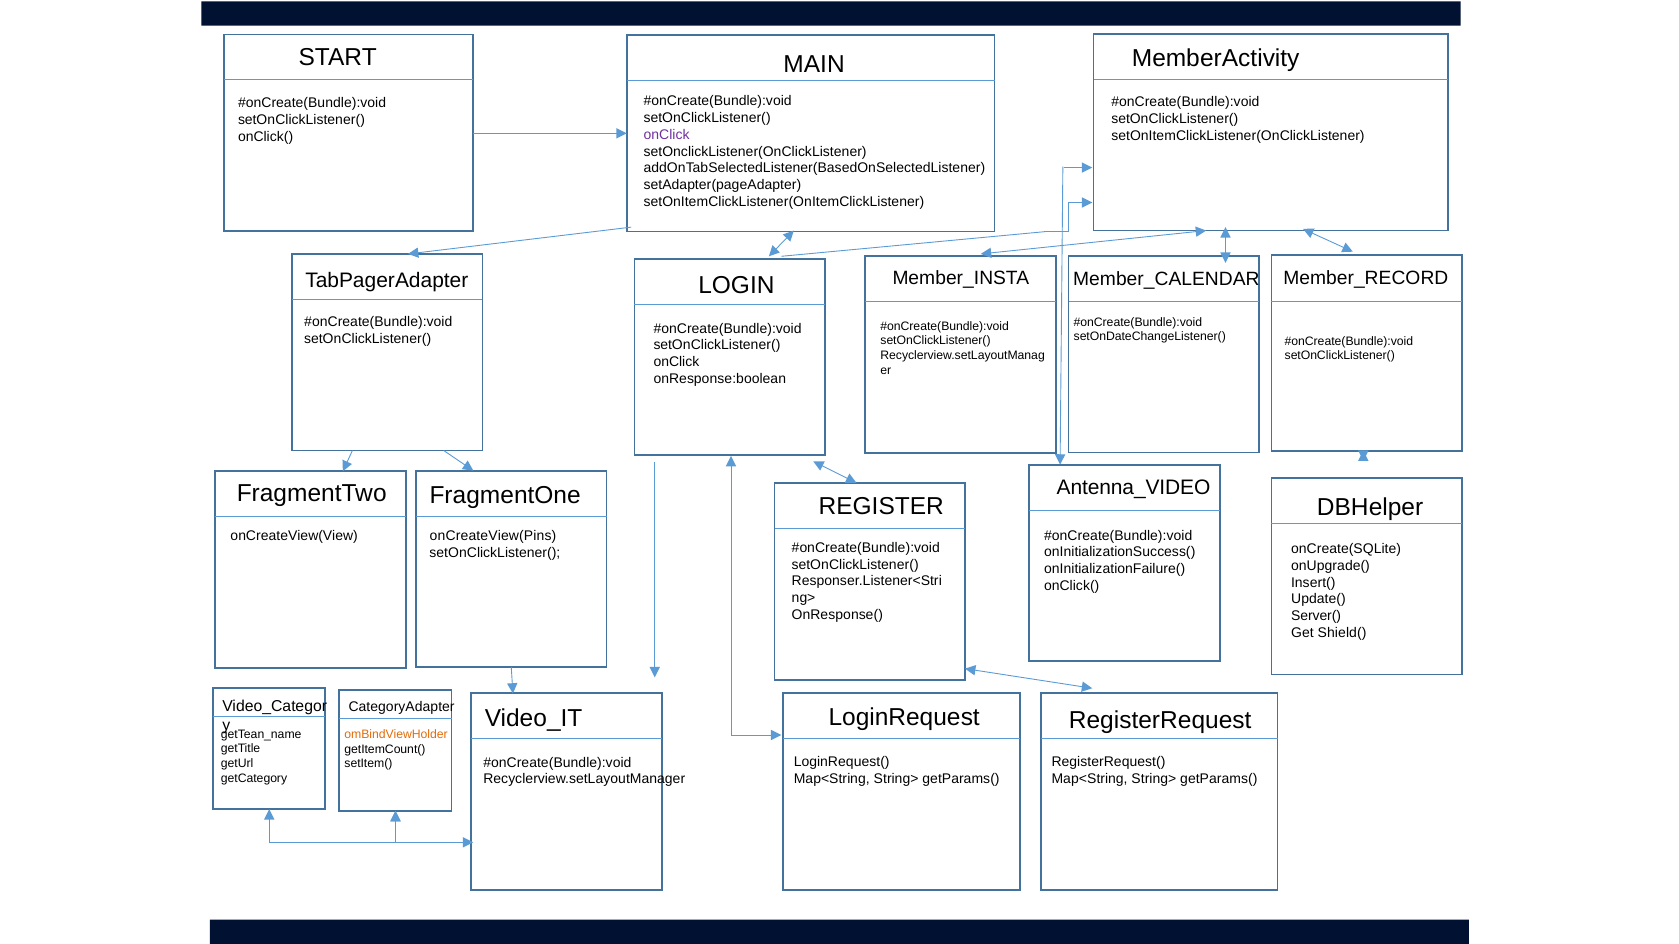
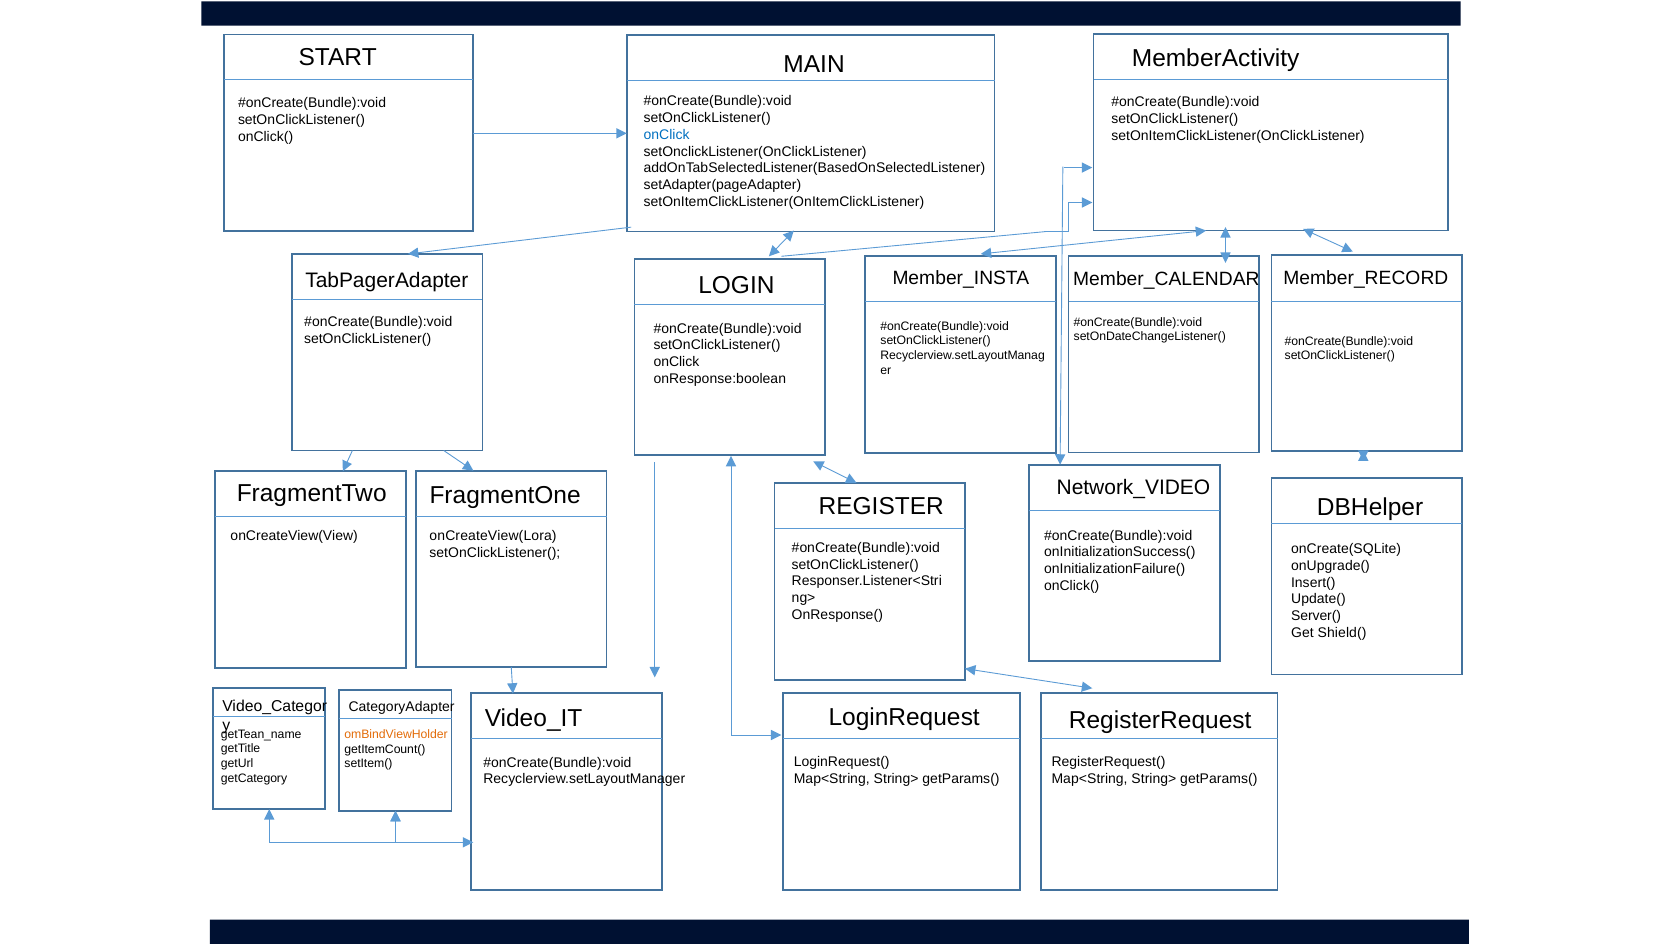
onClick at (667, 135) colour: purple -> blue
Antenna_VIDEO: Antenna_VIDEO -> Network_VIDEO
onCreateView(Pins: onCreateView(Pins -> onCreateView(Lora
